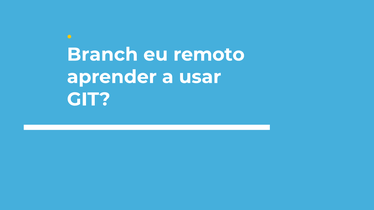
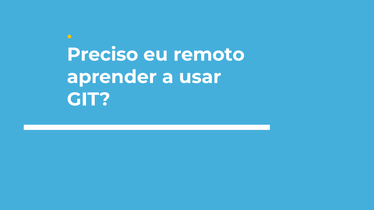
Branch: Branch -> Preciso
